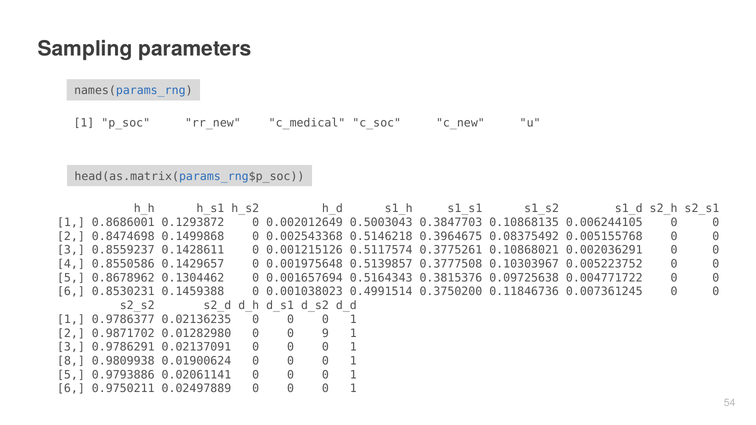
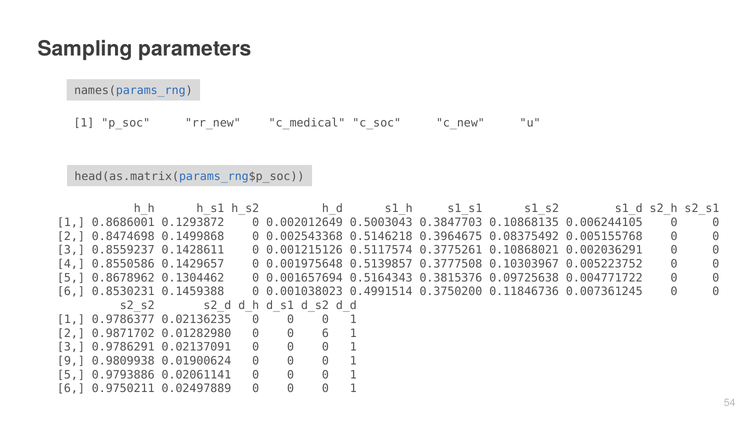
0.01282980 0 0 9: 9 -> 6
8: 8 -> 9
